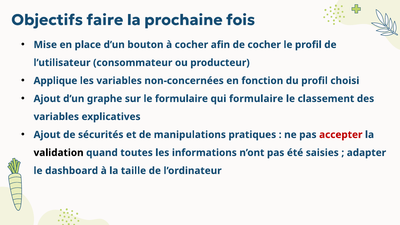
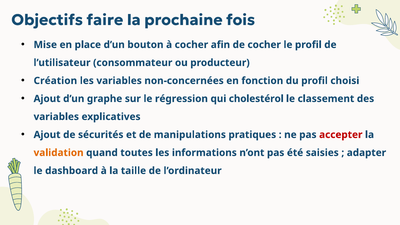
Applique: Applique -> Création
le formulaire: formulaire -> régression
qui formulaire: formulaire -> cholestérol
validation colour: black -> orange
